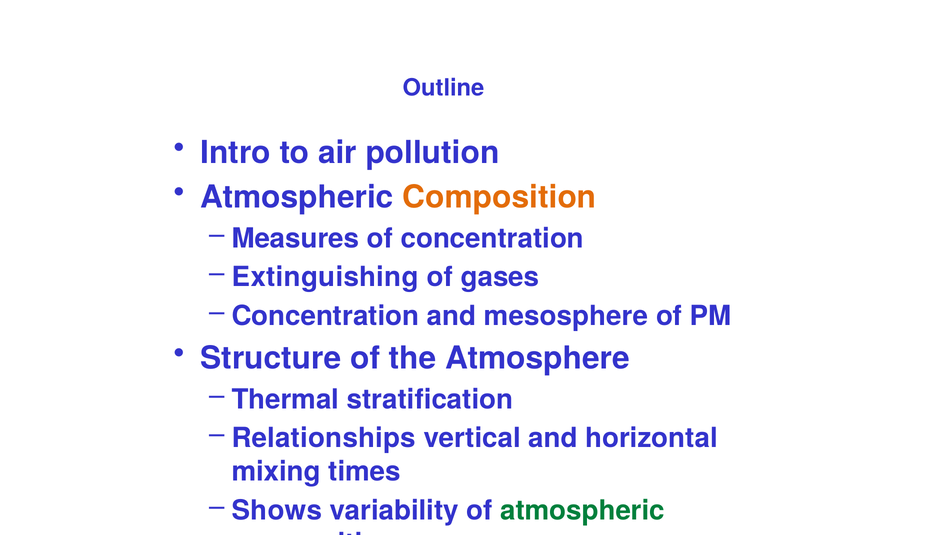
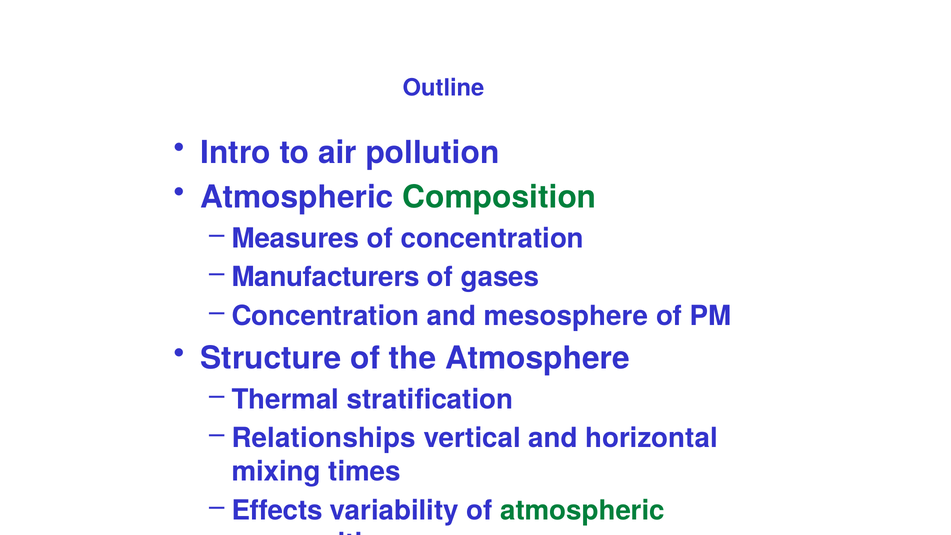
Composition at (499, 197) colour: orange -> green
Extinguishing: Extinguishing -> Manufacturers
Shows: Shows -> Effects
